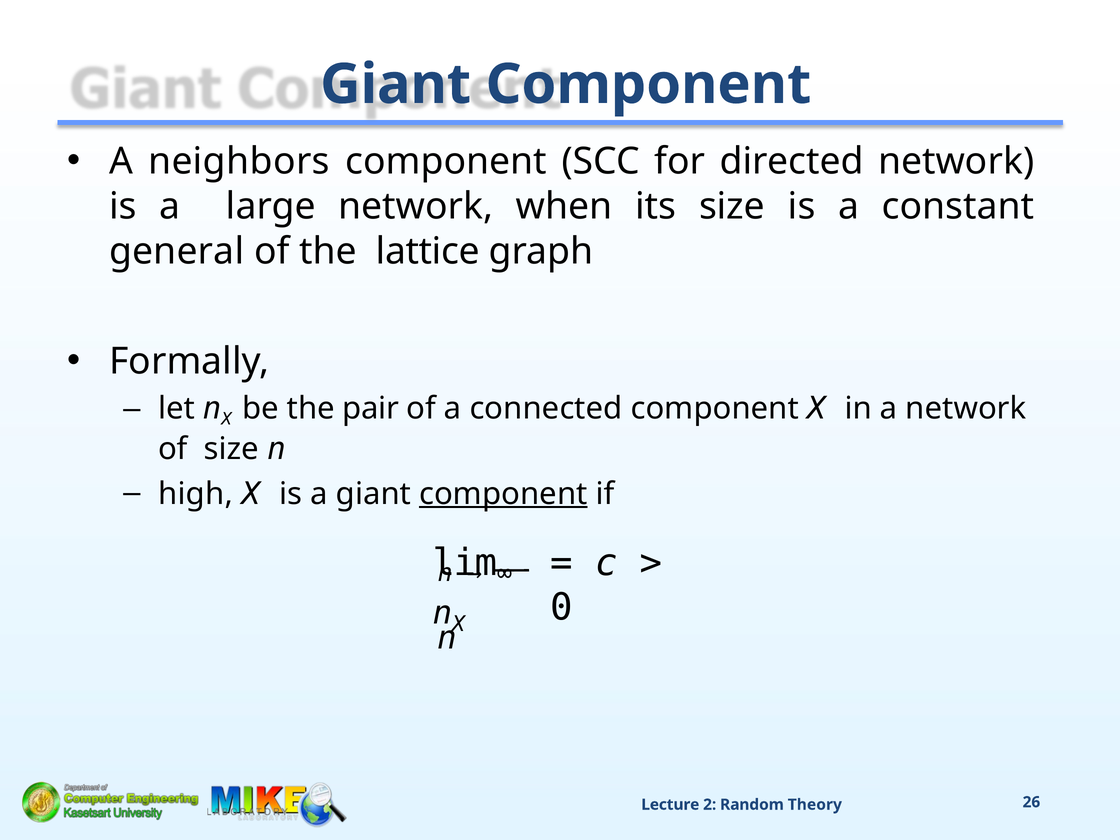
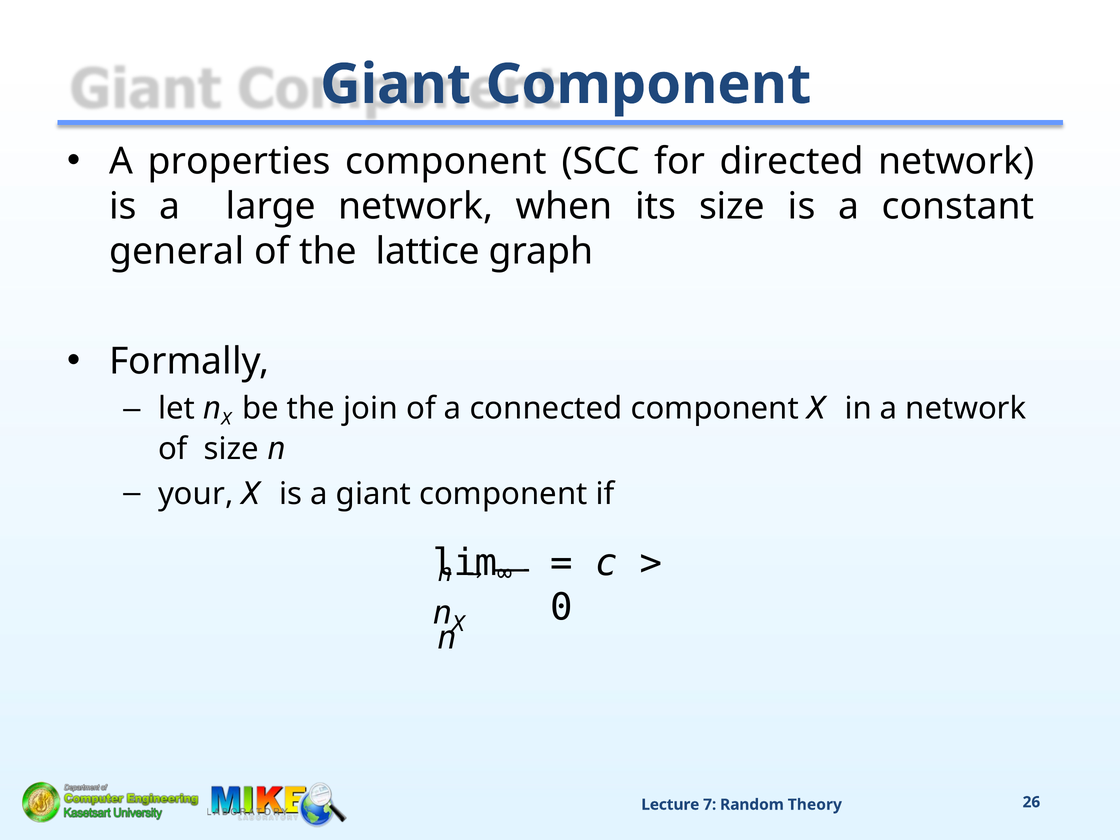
neighbors: neighbors -> properties
pair: pair -> join
high: high -> your
component at (503, 494) underline: present -> none
2: 2 -> 7
